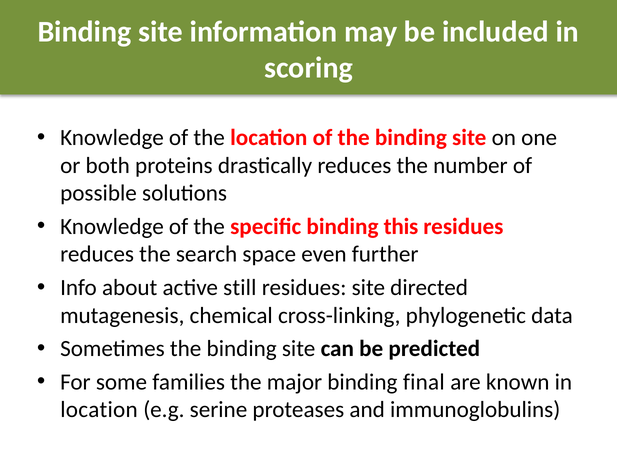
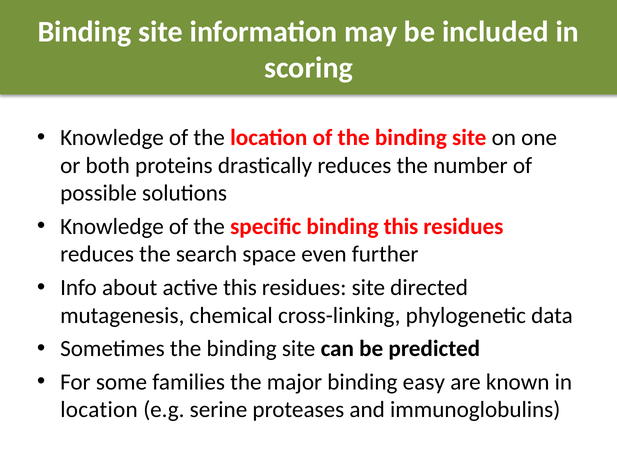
active still: still -> this
final: final -> easy
